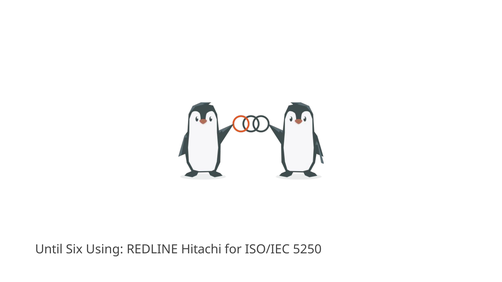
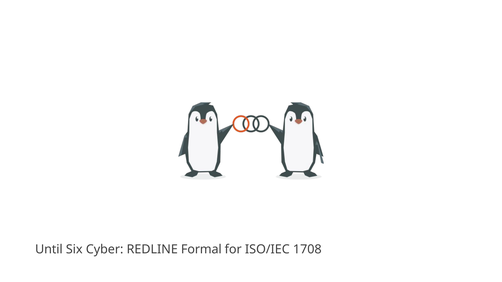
Using: Using -> Cyber
Hitachi: Hitachi -> Formal
5250: 5250 -> 1708
